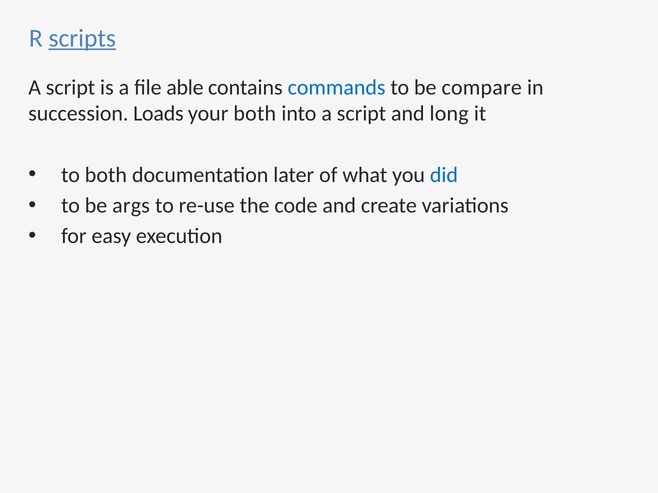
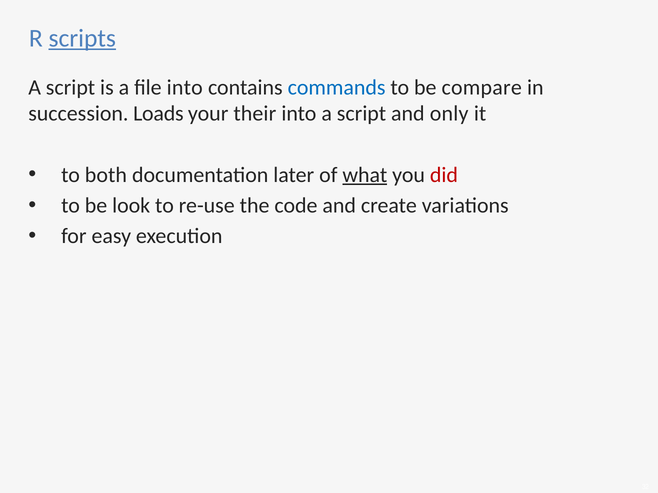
file able: able -> into
your both: both -> their
long: long -> only
what underline: none -> present
did colour: blue -> red
args: args -> look
